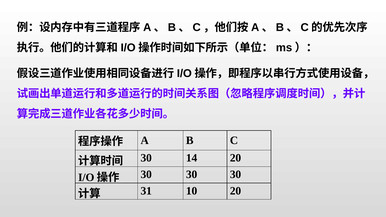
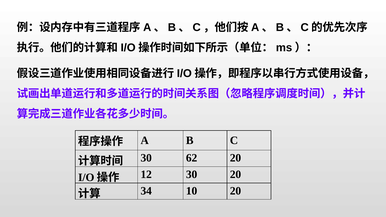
14: 14 -> 62
30 at (146, 174): 30 -> 12
30 at (235, 174): 30 -> 20
31: 31 -> 34
